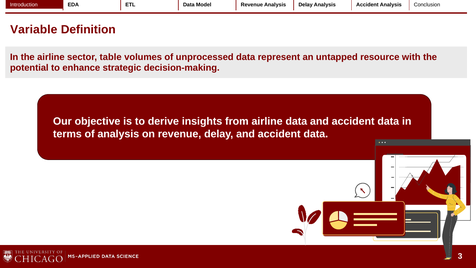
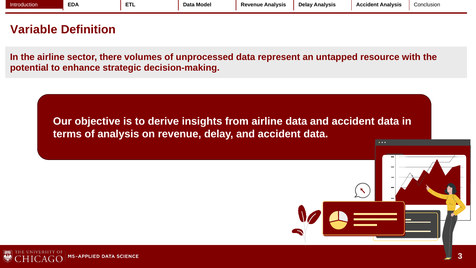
table: table -> there
